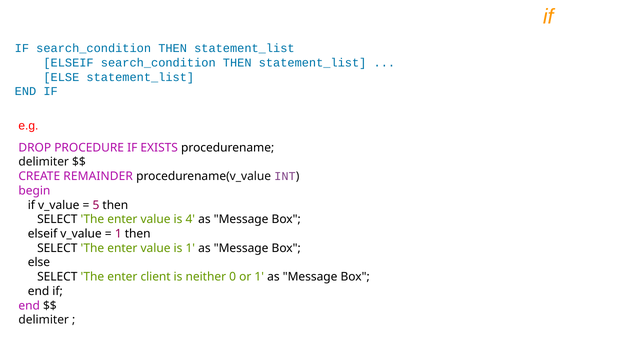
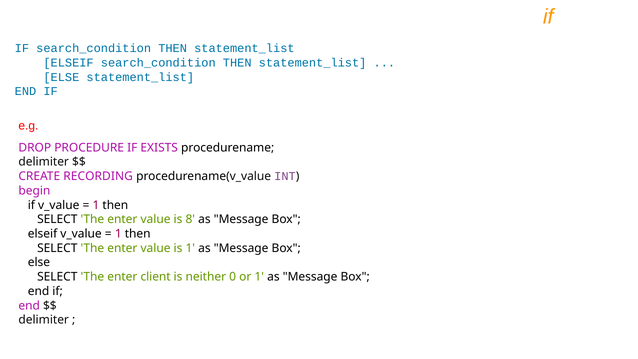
REMAINDER: REMAINDER -> RECORDING
5 at (96, 205): 5 -> 1
4: 4 -> 8
